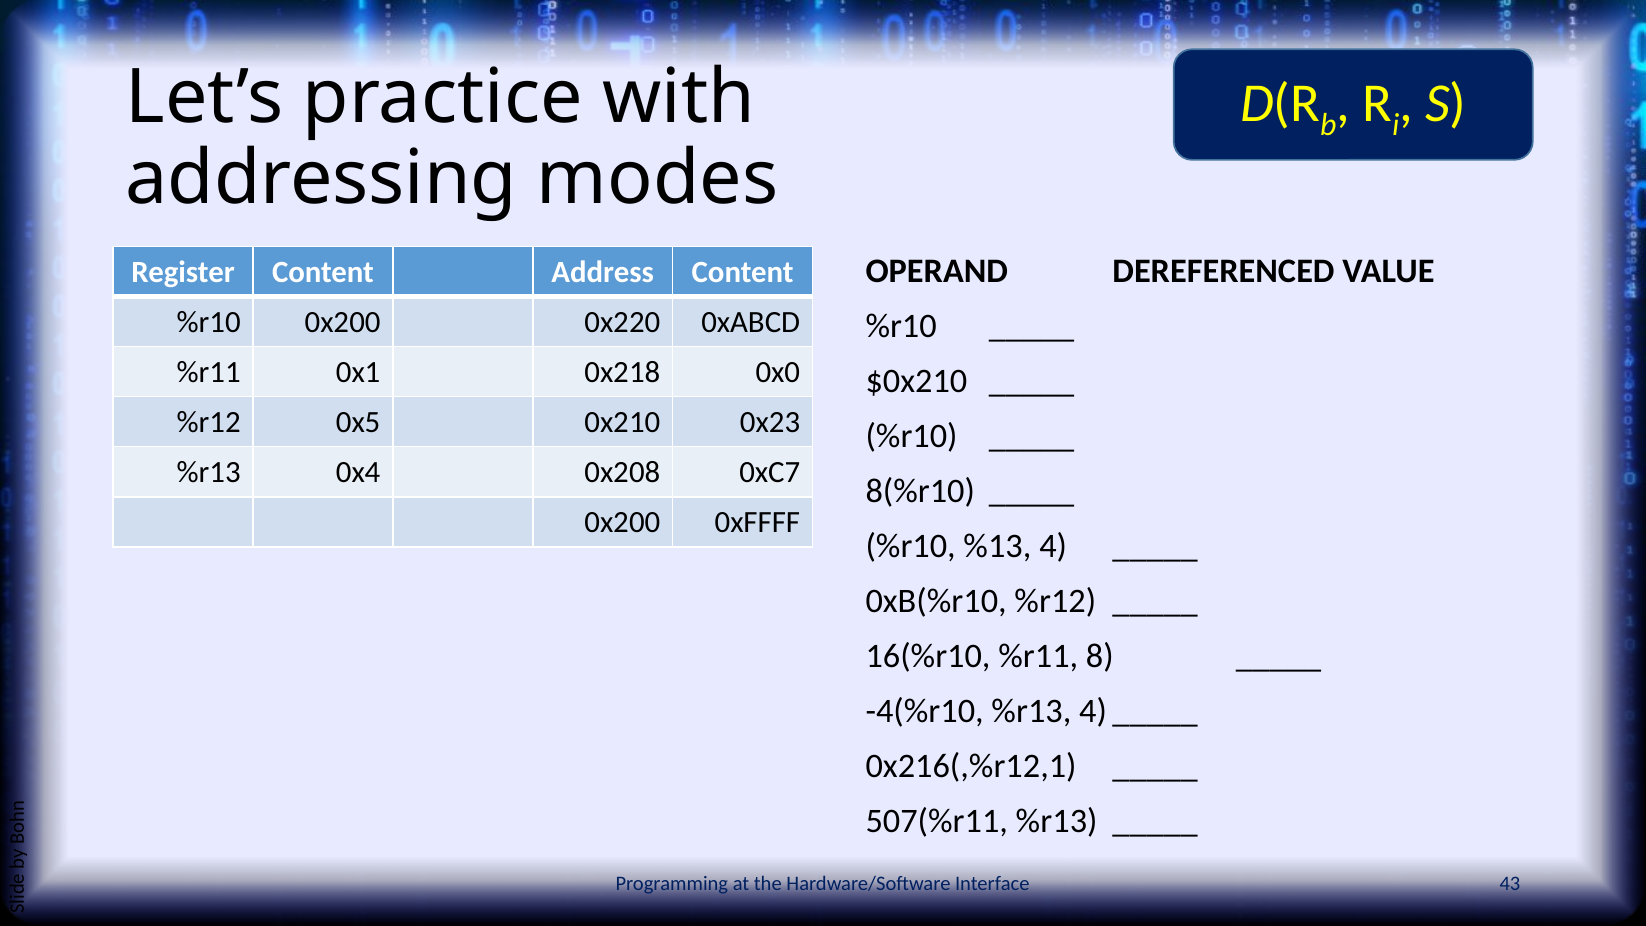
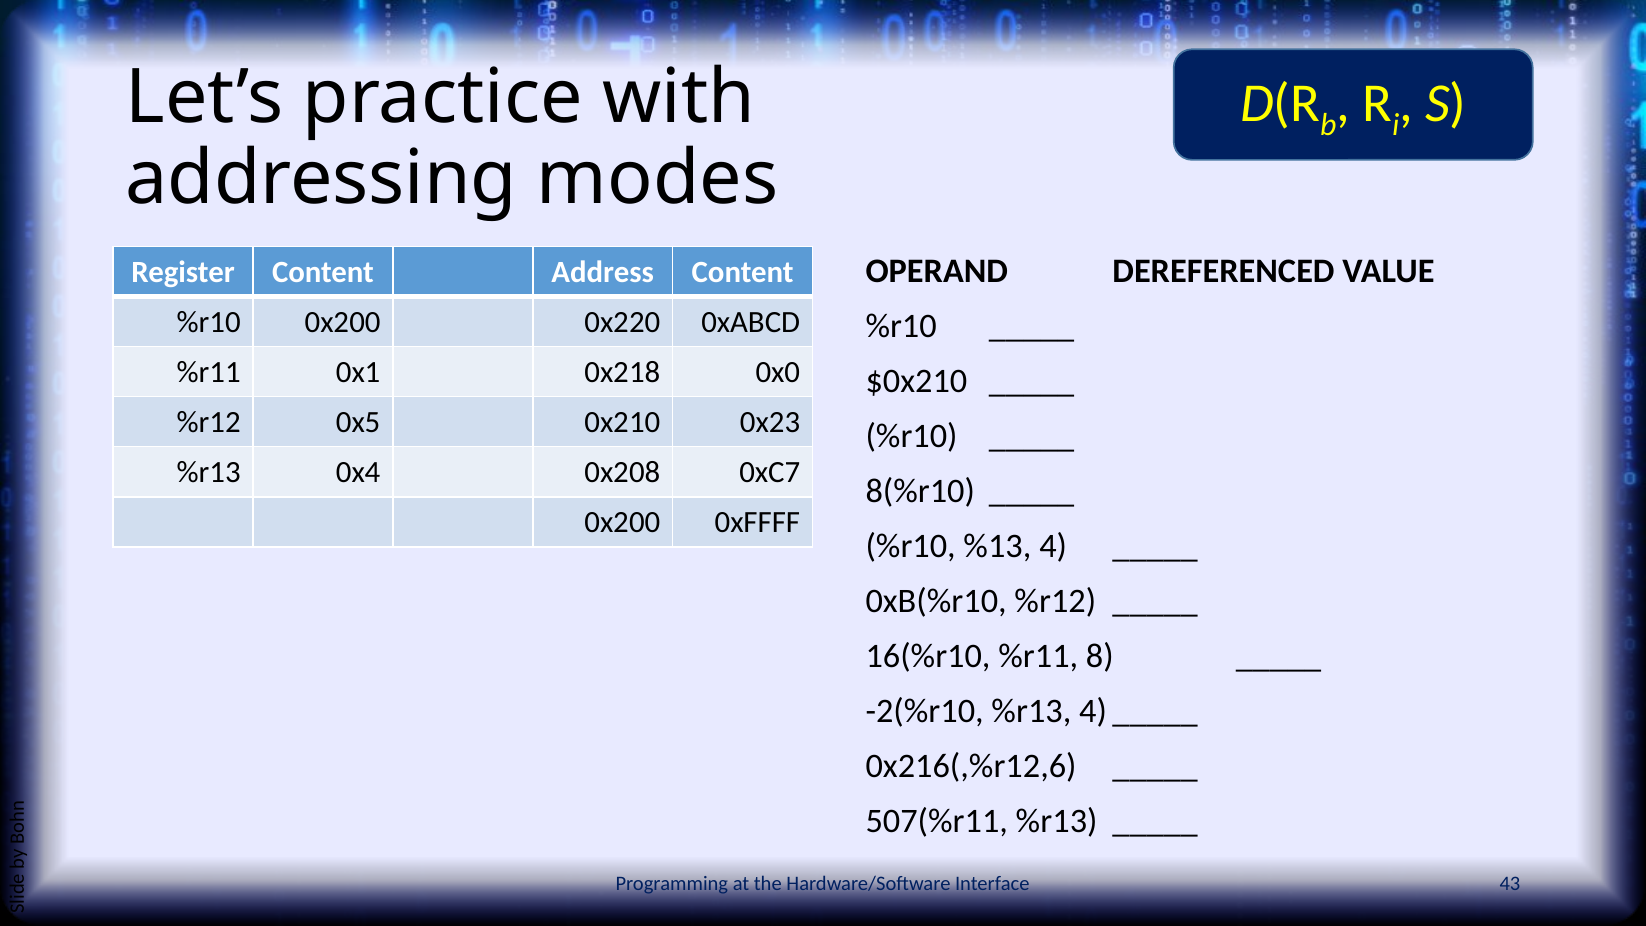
-4(%r10: -4(%r10 -> -2(%r10
0x216(,%r12,1: 0x216(,%r12,1 -> 0x216(,%r12,6
